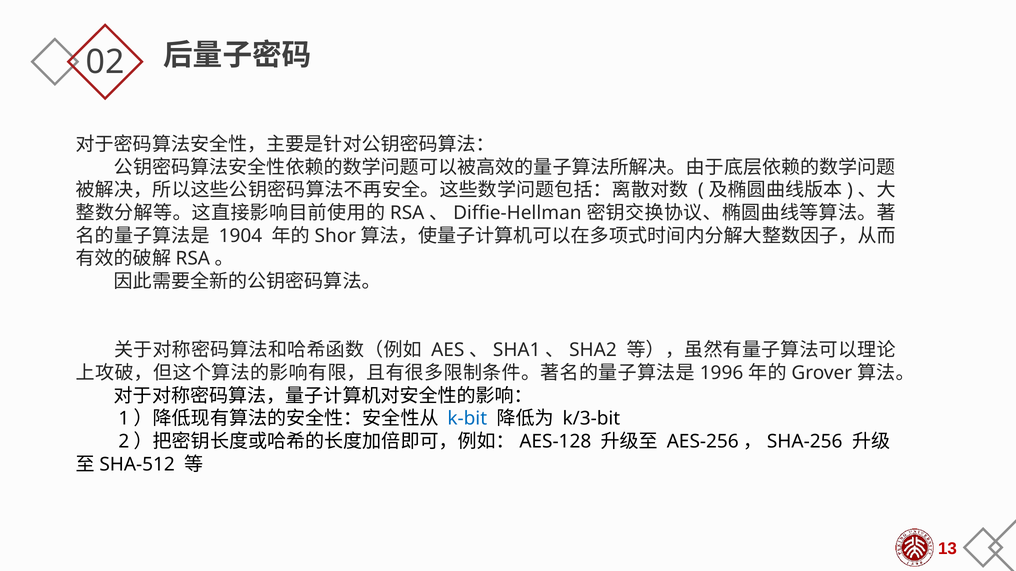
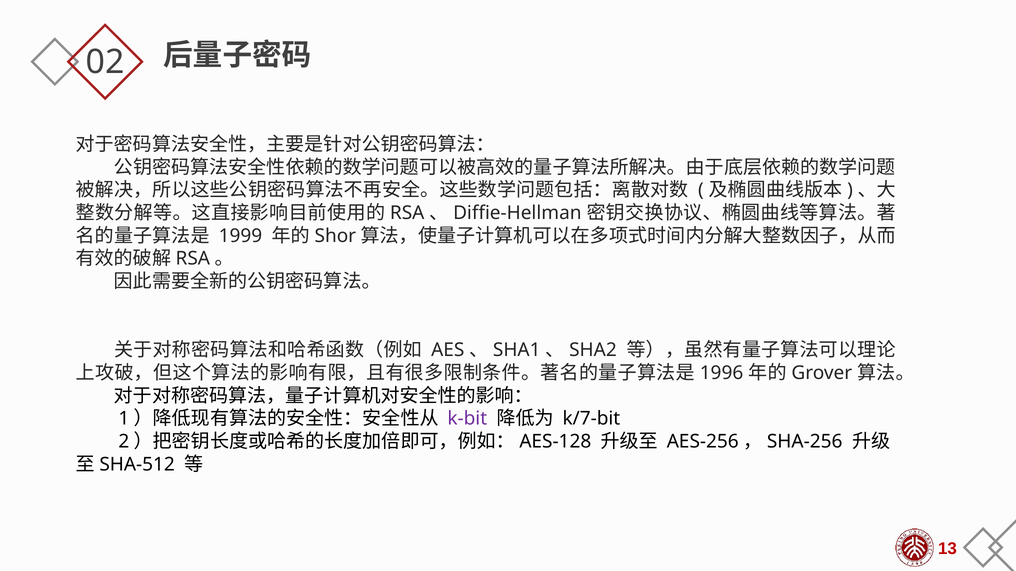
1904: 1904 -> 1999
k-bit colour: blue -> purple
k/3-bit: k/3-bit -> k/7-bit
